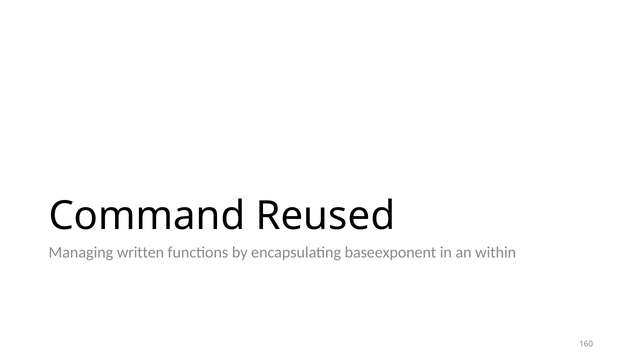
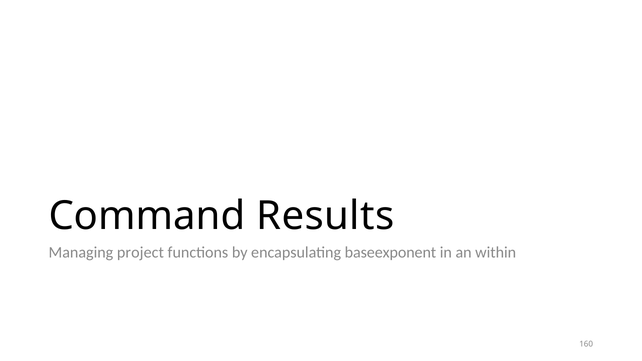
Reused: Reused -> Results
written: written -> project
